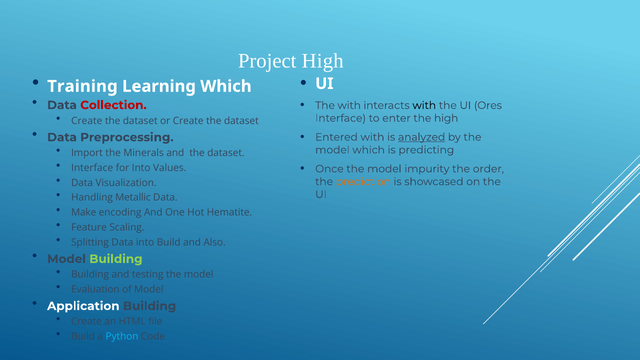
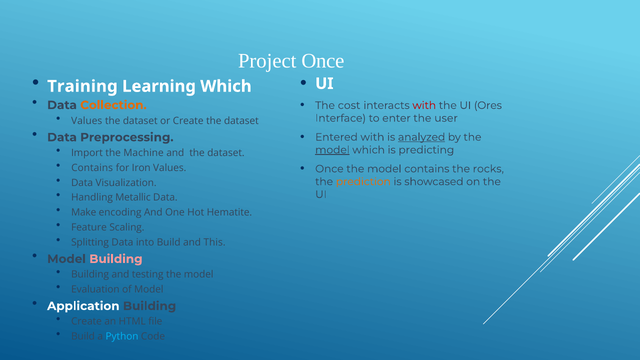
Project High: High -> Once
Collection colour: red -> orange
The with: with -> cost
with at (424, 105) colour: black -> red
Create at (87, 121): Create -> Values
the high: high -> user
Minerals: Minerals -> Machine
model at (332, 150) underline: none -> present
Interface at (92, 168): Interface -> Contains
for Into: Into -> Iron
model impurity: impurity -> contains
order: order -> rocks
Also: Also -> This
Building at (116, 259) colour: light green -> pink
